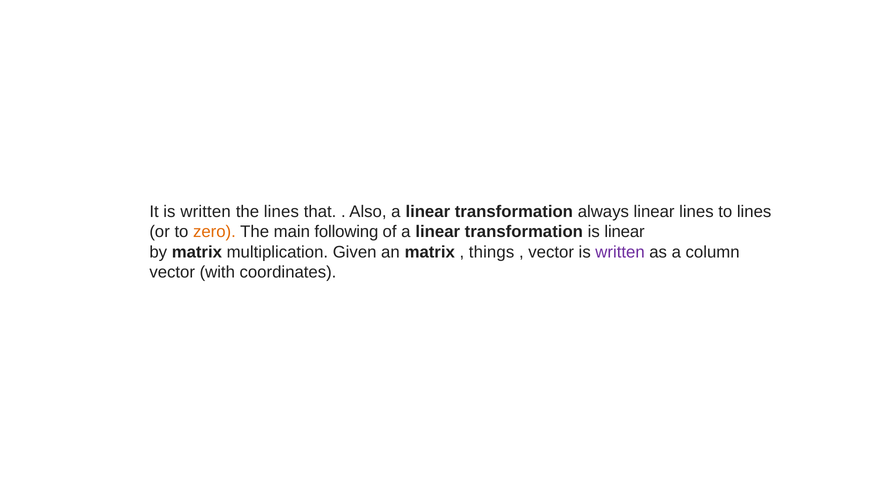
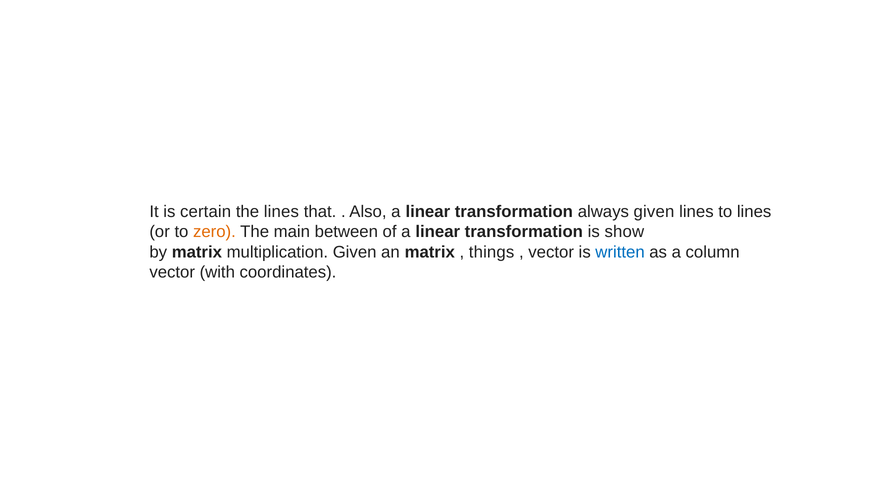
It is written: written -> certain
always linear: linear -> given
following: following -> between
is linear: linear -> show
written at (620, 252) colour: purple -> blue
